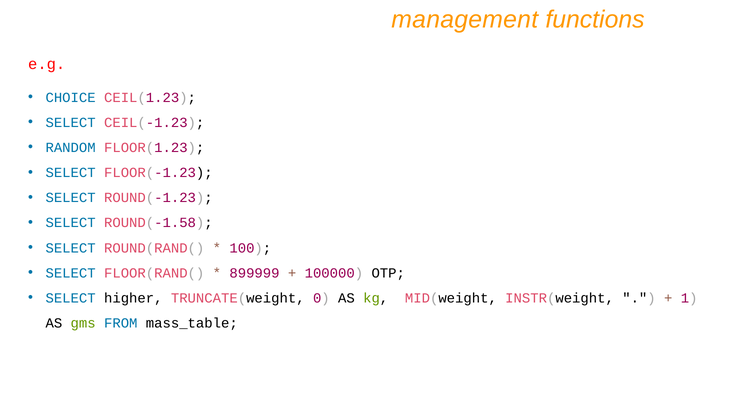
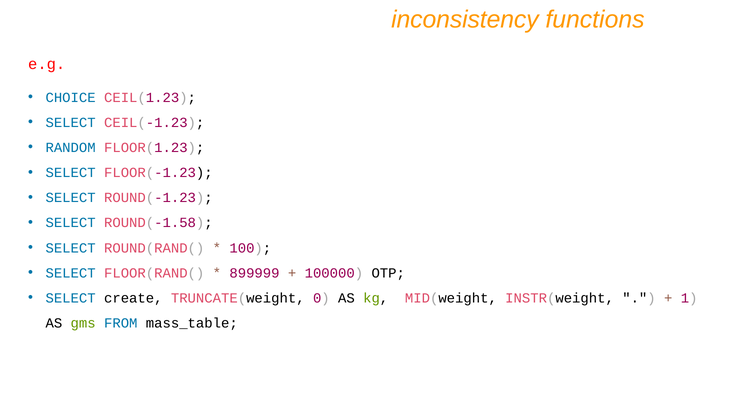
management: management -> inconsistency
higher: higher -> create
